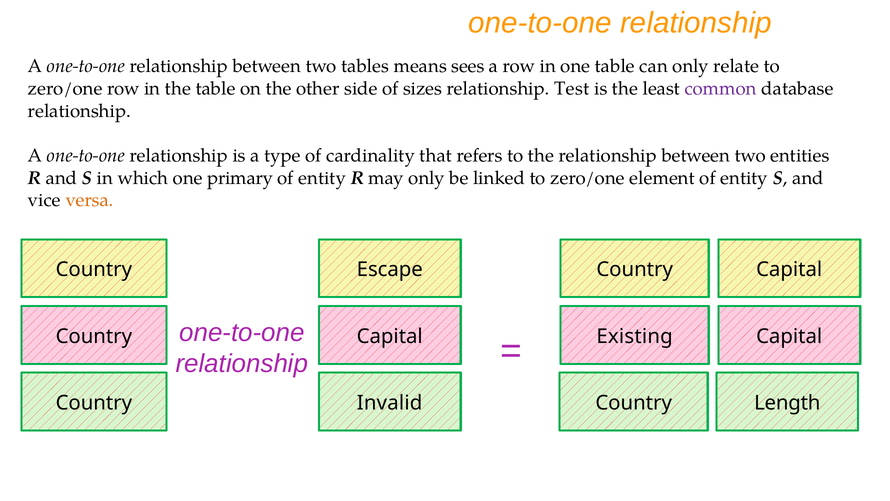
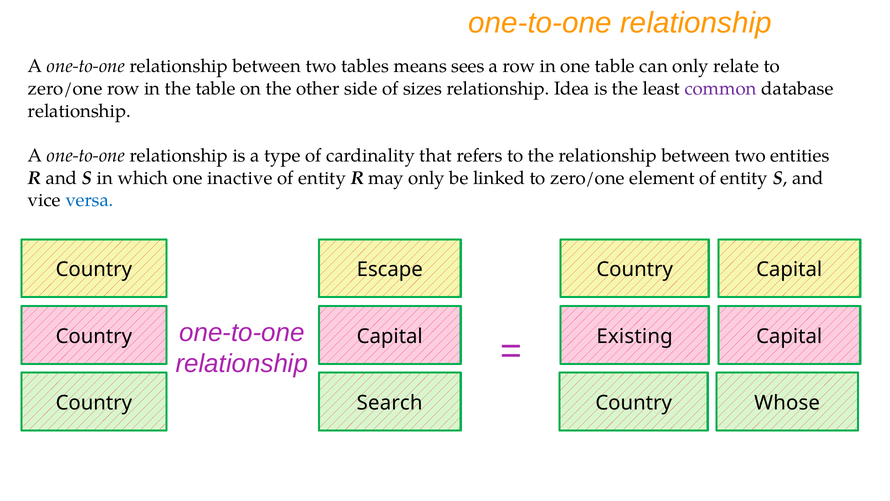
Test: Test -> Idea
primary: primary -> inactive
versa colour: orange -> blue
Invalid: Invalid -> Search
Length: Length -> Whose
